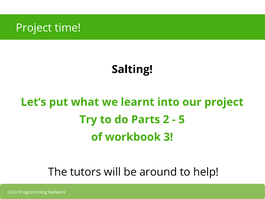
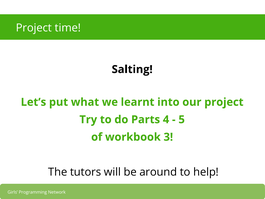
2: 2 -> 4
